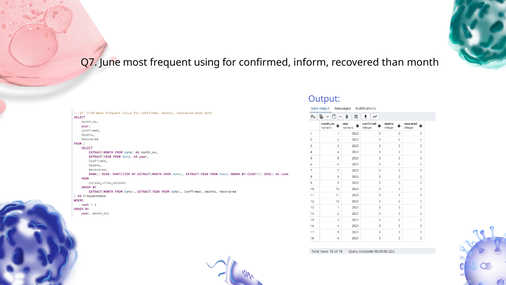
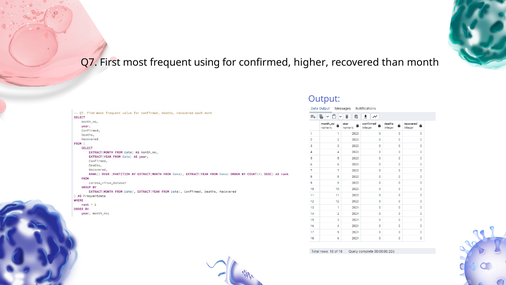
June: June -> First
inform: inform -> higher
